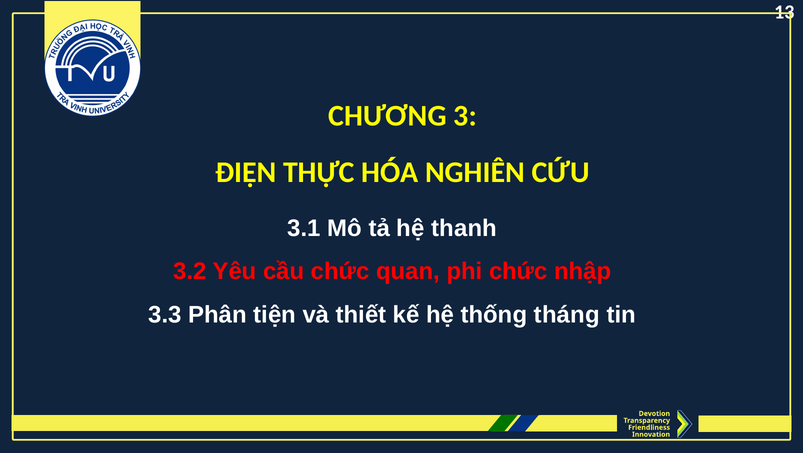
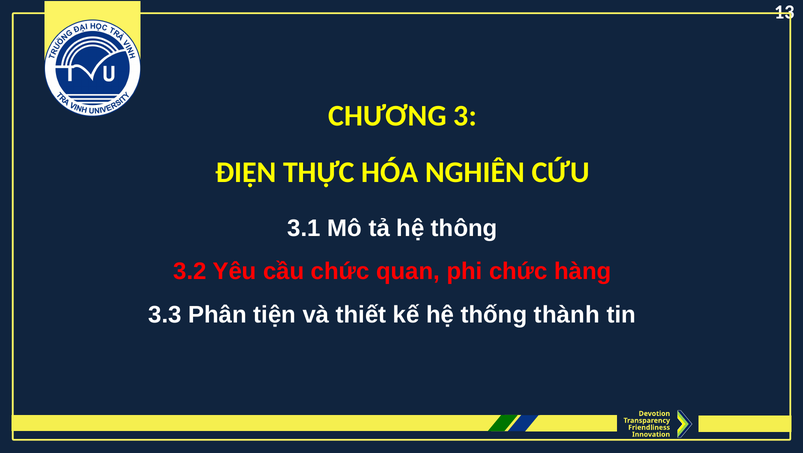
thanh: thanh -> thông
nhập: nhập -> hàng
tháng: tháng -> thành
